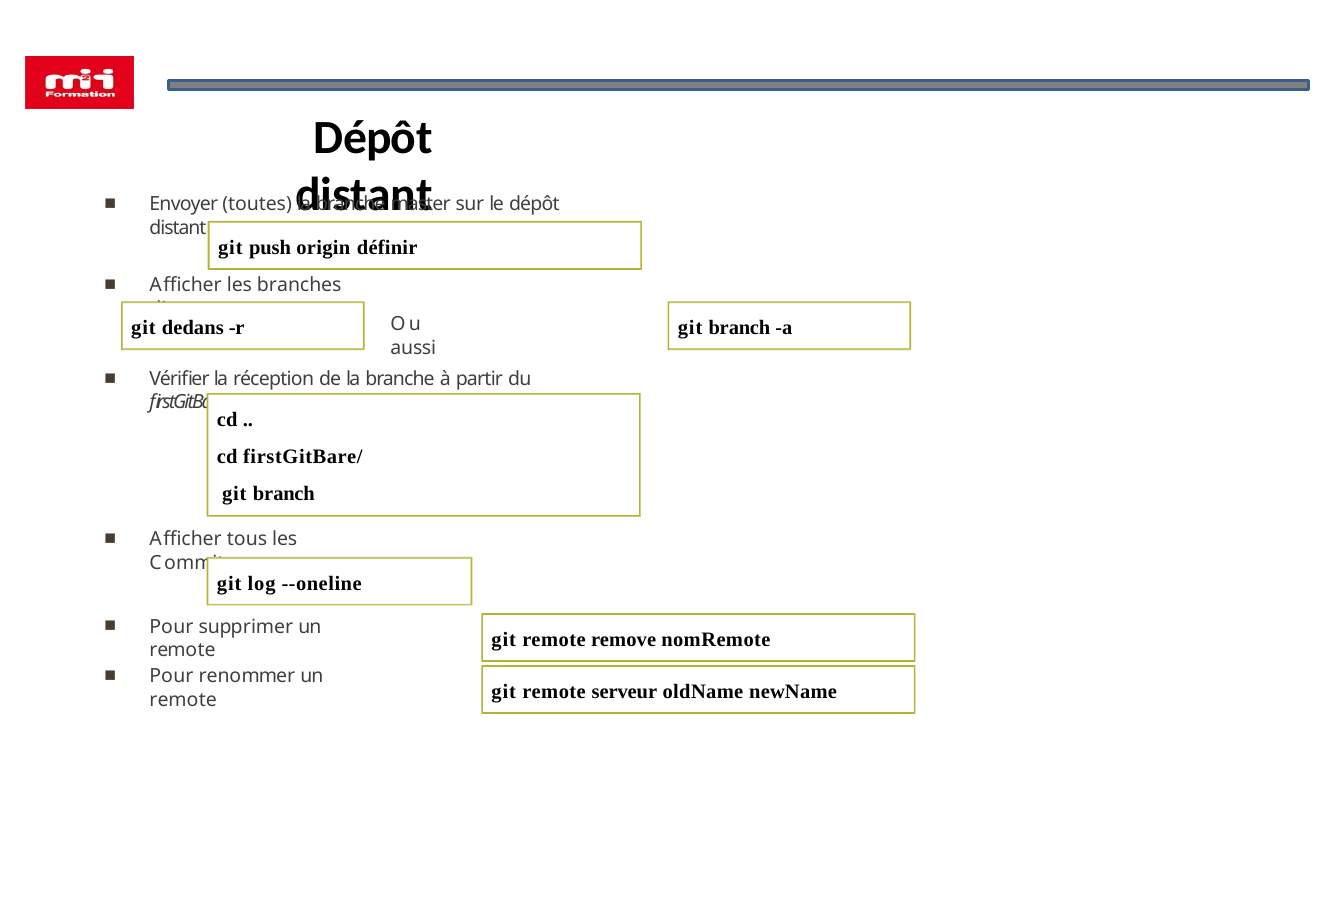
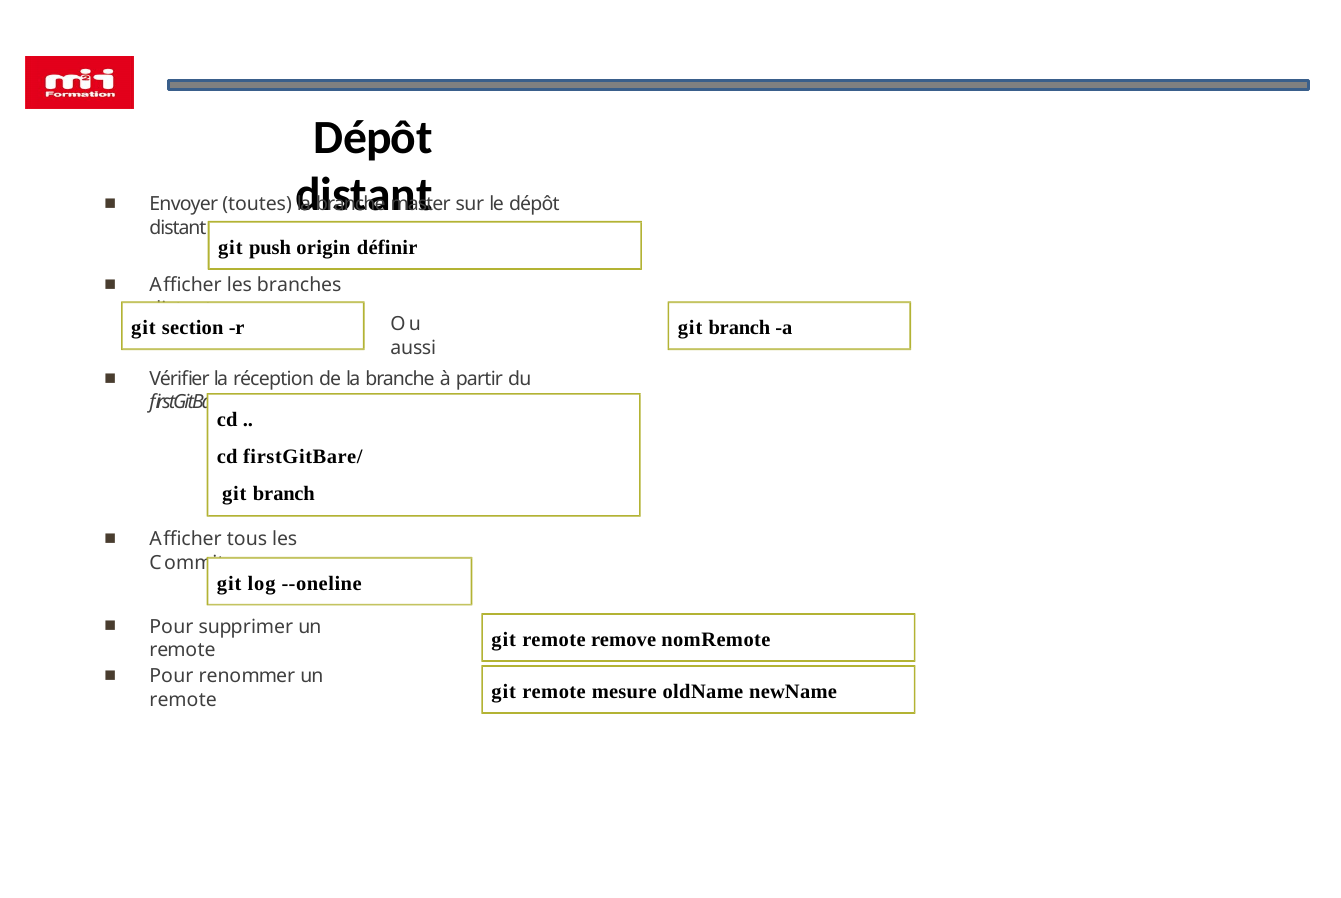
dedans: dedans -> section
serveur: serveur -> mesure
